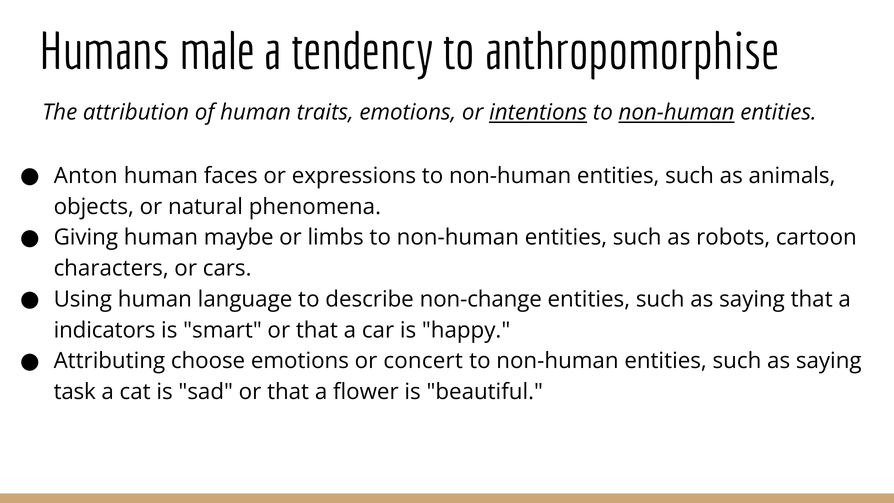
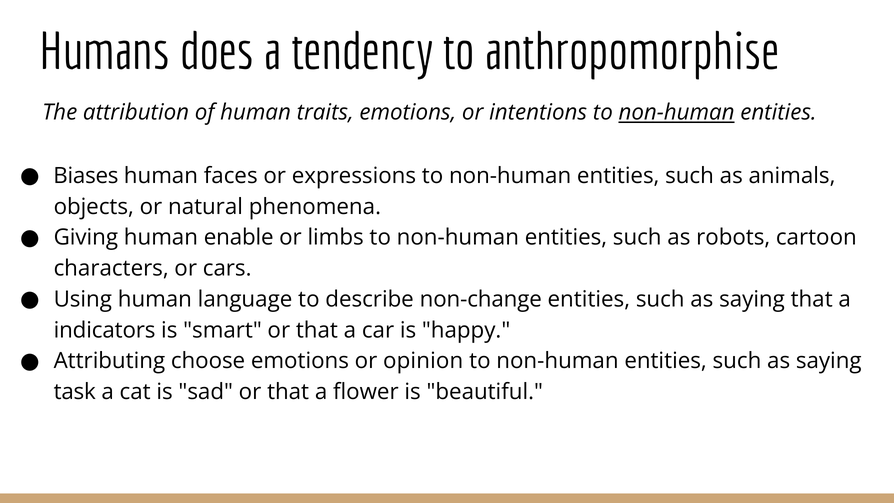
male: male -> does
intentions underline: present -> none
Anton: Anton -> Biases
maybe: maybe -> enable
concert: concert -> opinion
